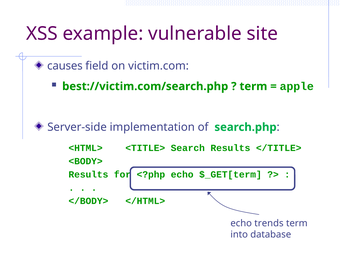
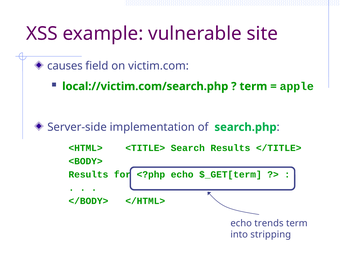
best://victim.com/search.php: best://victim.com/search.php -> local://victim.com/search.php
database: database -> stripping
